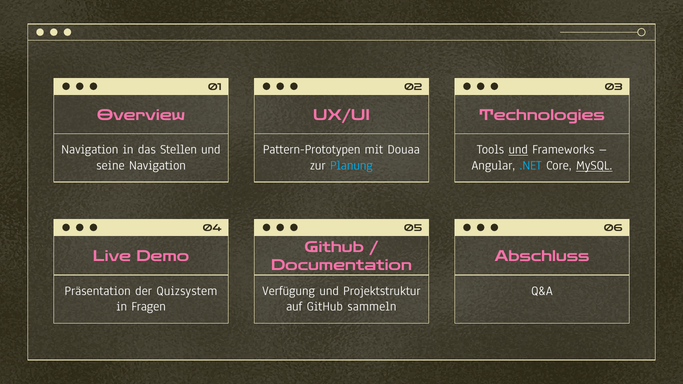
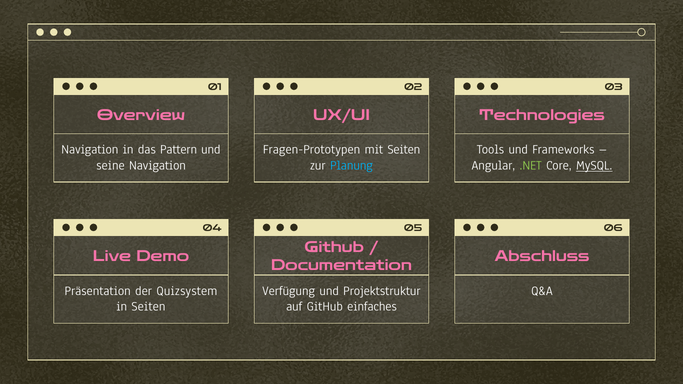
Stellen: Stellen -> Pattern
Pattern-Prototypen: Pattern-Prototypen -> Fragen-Prototypen
mit Douaa: Douaa -> Seiten
und at (518, 150) underline: present -> none
.NET colour: light blue -> light green
in Fragen: Fragen -> Seiten
sammeln: sammeln -> einfaches
